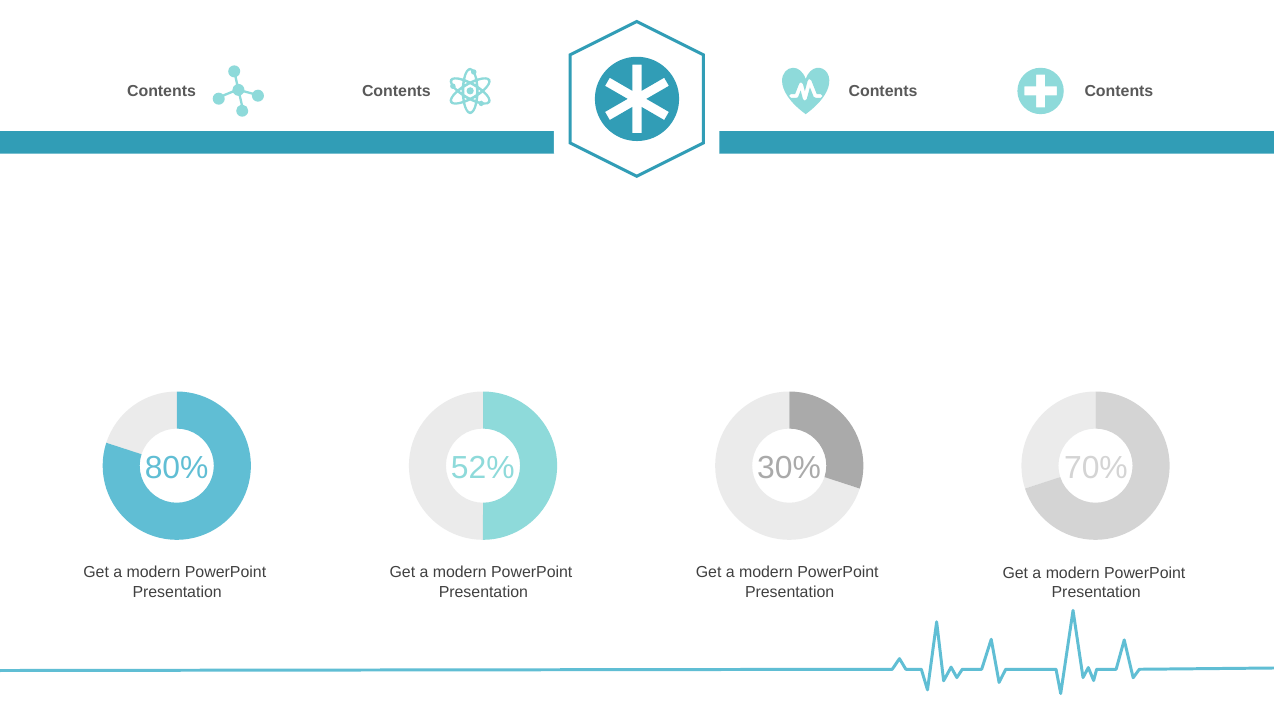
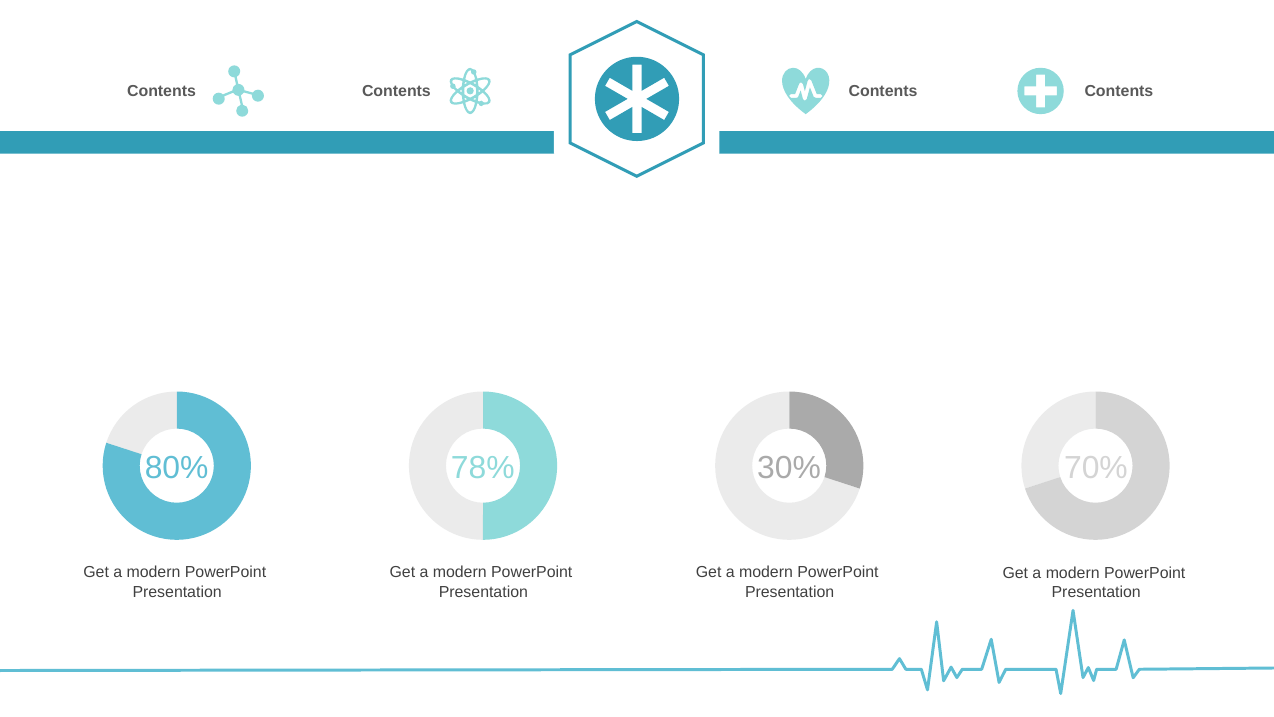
52%: 52% -> 78%
